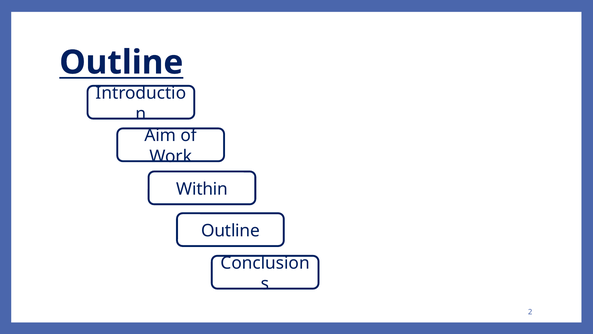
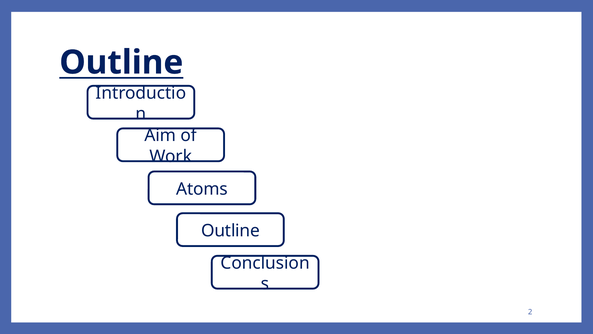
Within: Within -> Atoms
